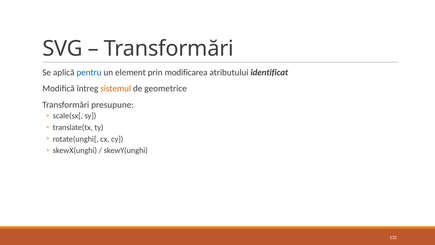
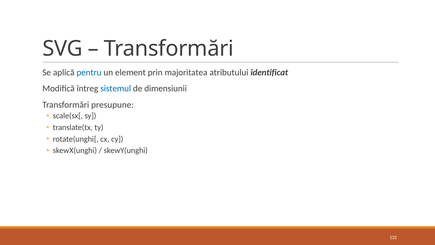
modificarea: modificarea -> majoritatea
sistemul colour: orange -> blue
geometrice: geometrice -> dimensiunii
